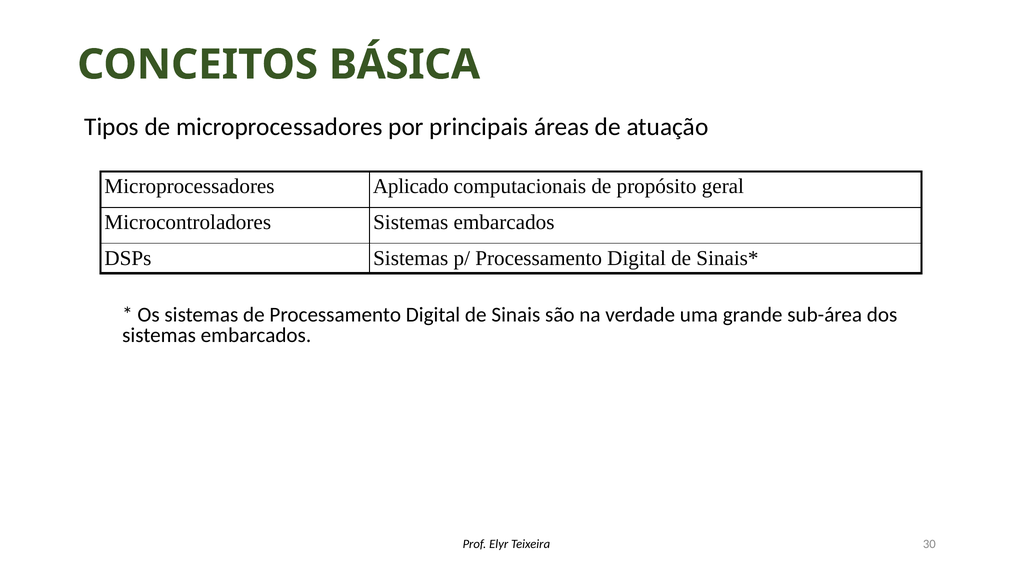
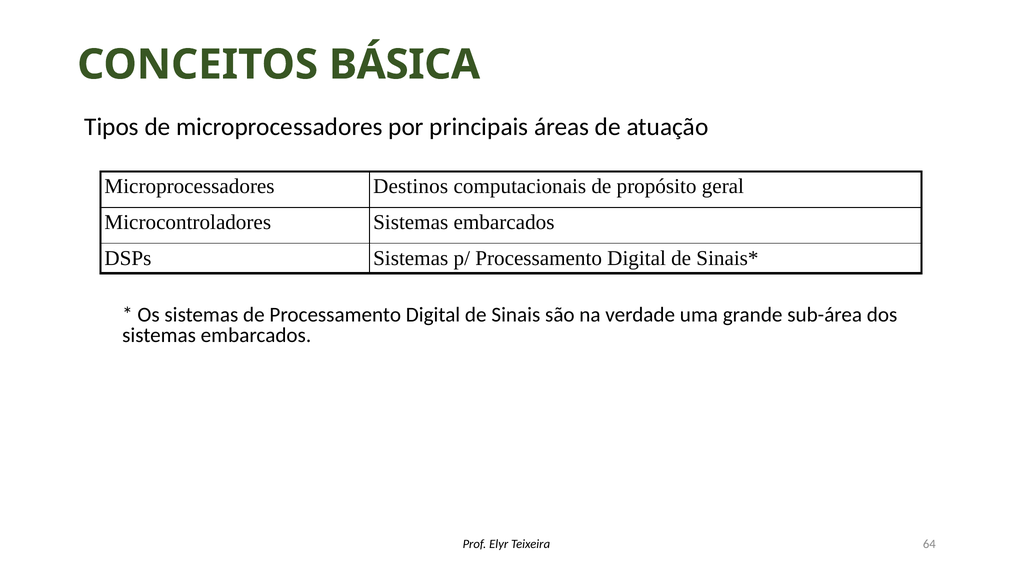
Aplicado: Aplicado -> Destinos
30: 30 -> 64
